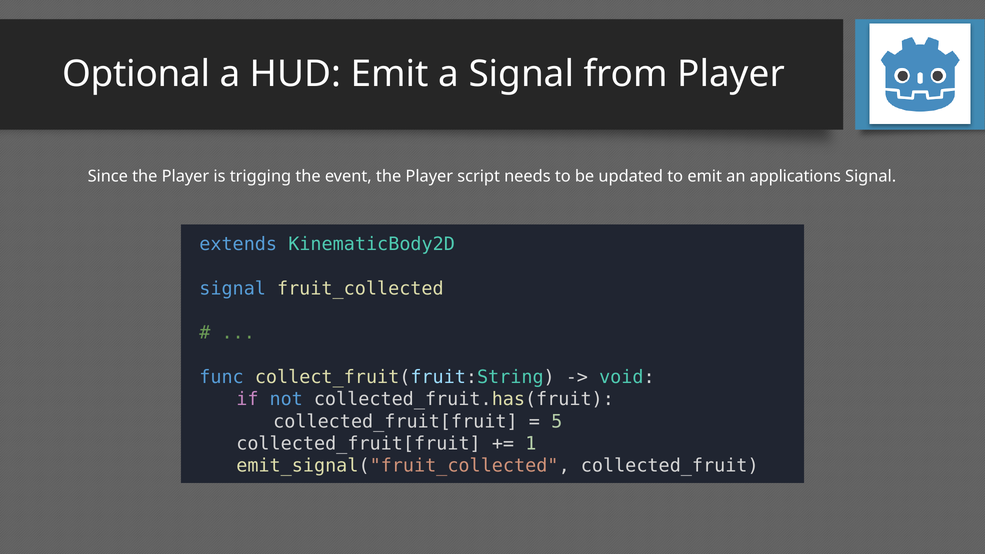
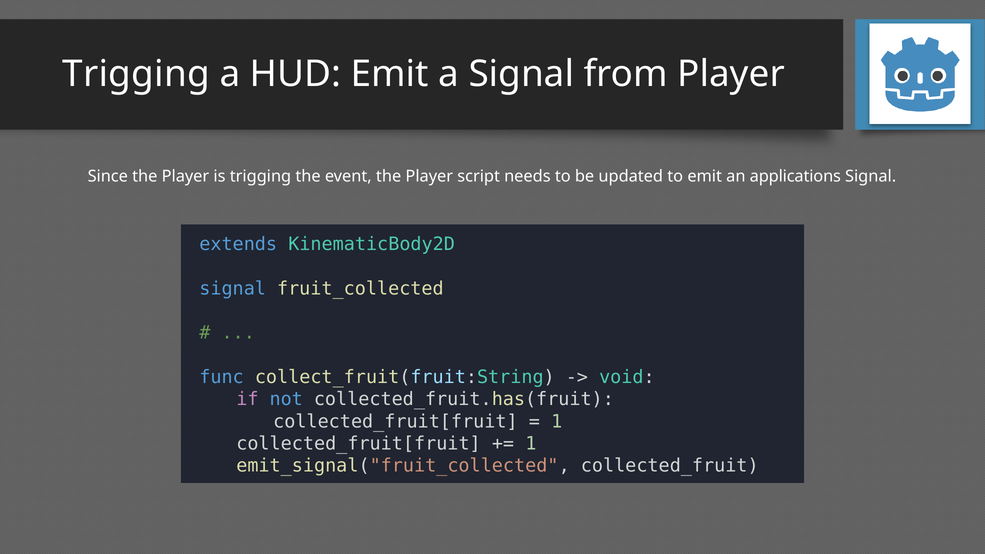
Optional at (136, 74): Optional -> Trigging
5 at (557, 421): 5 -> 1
